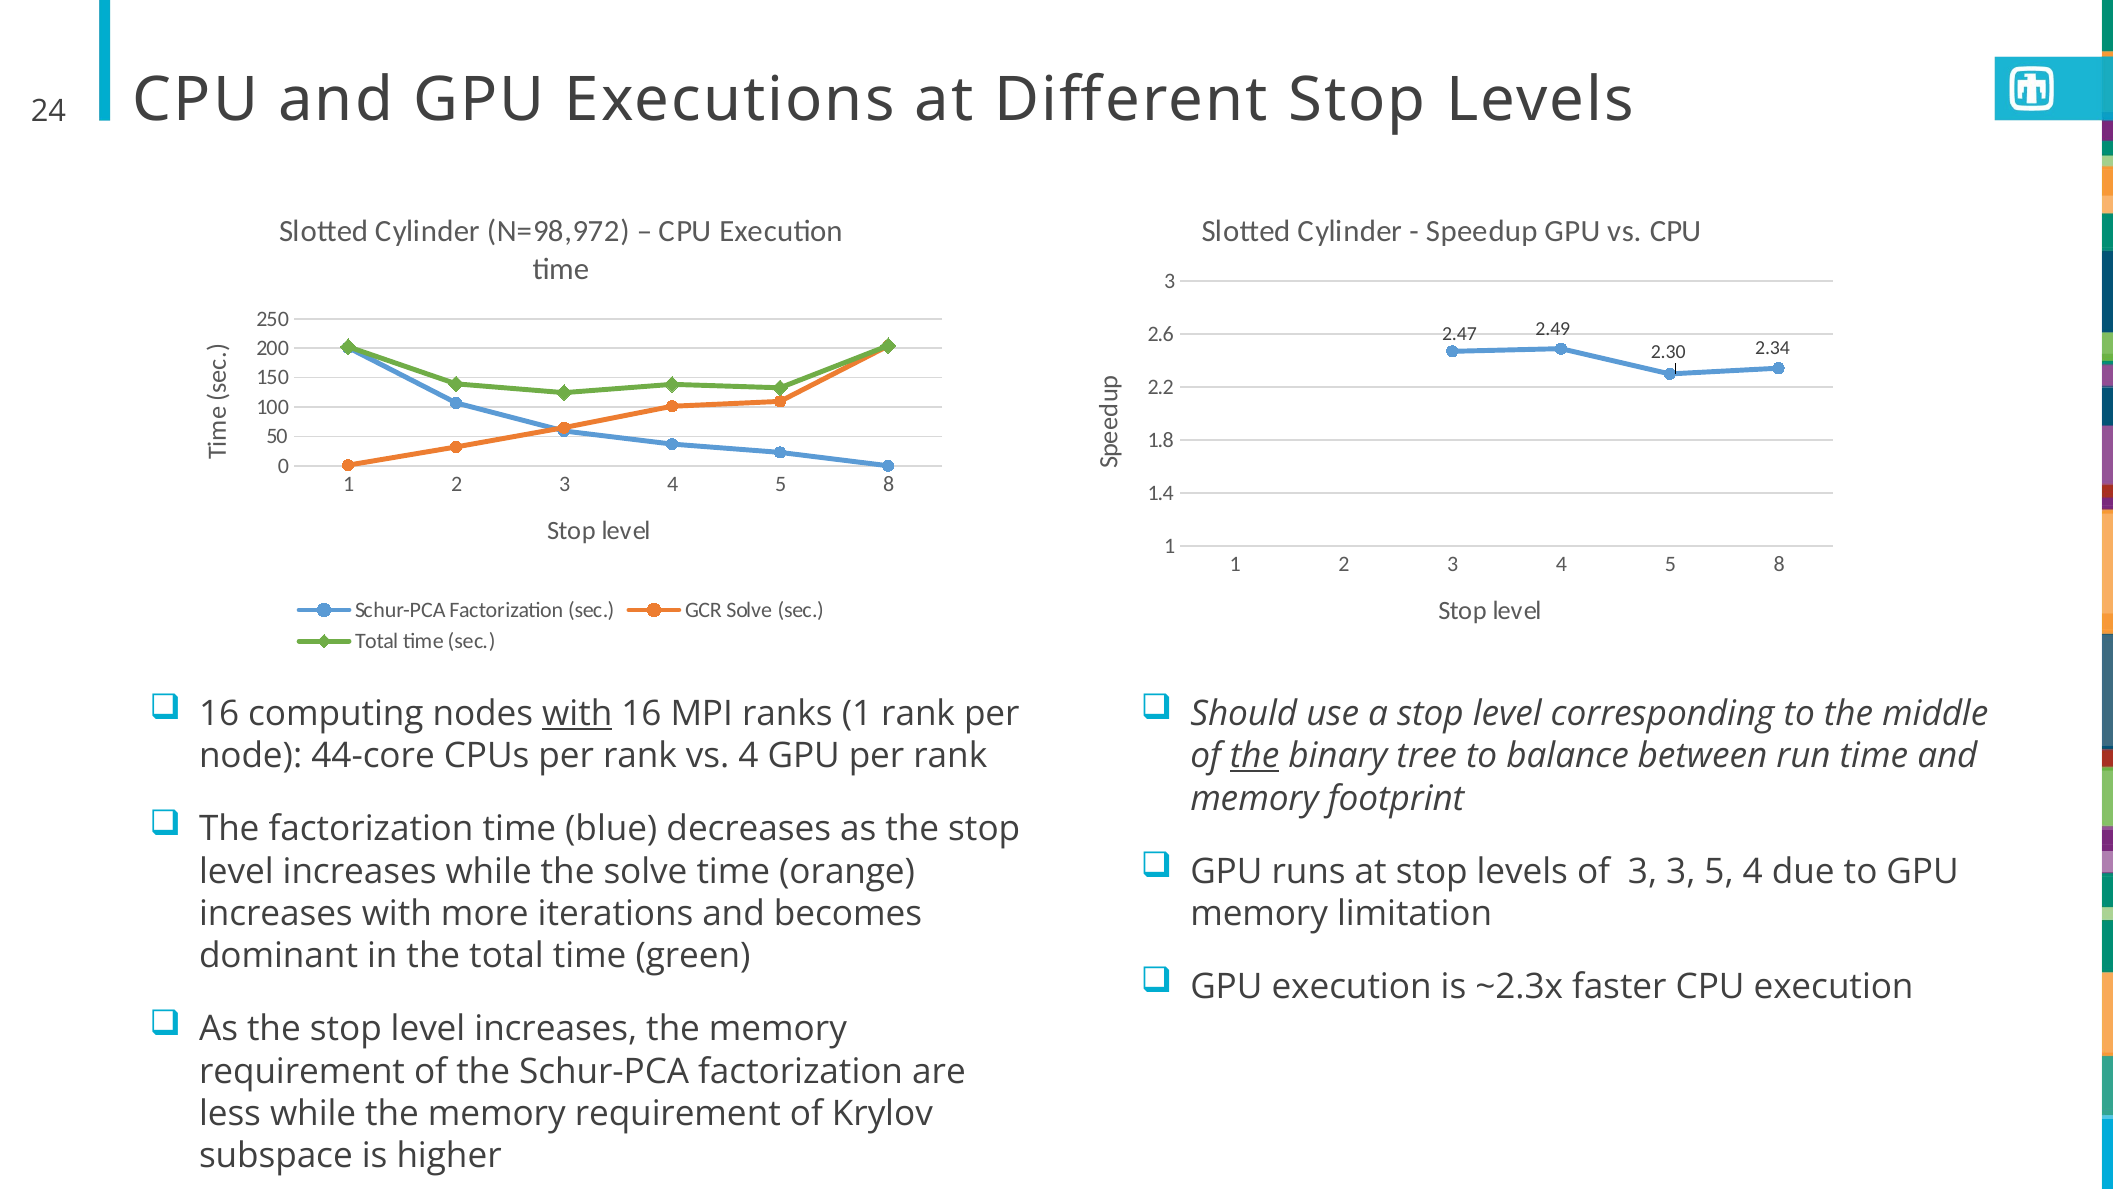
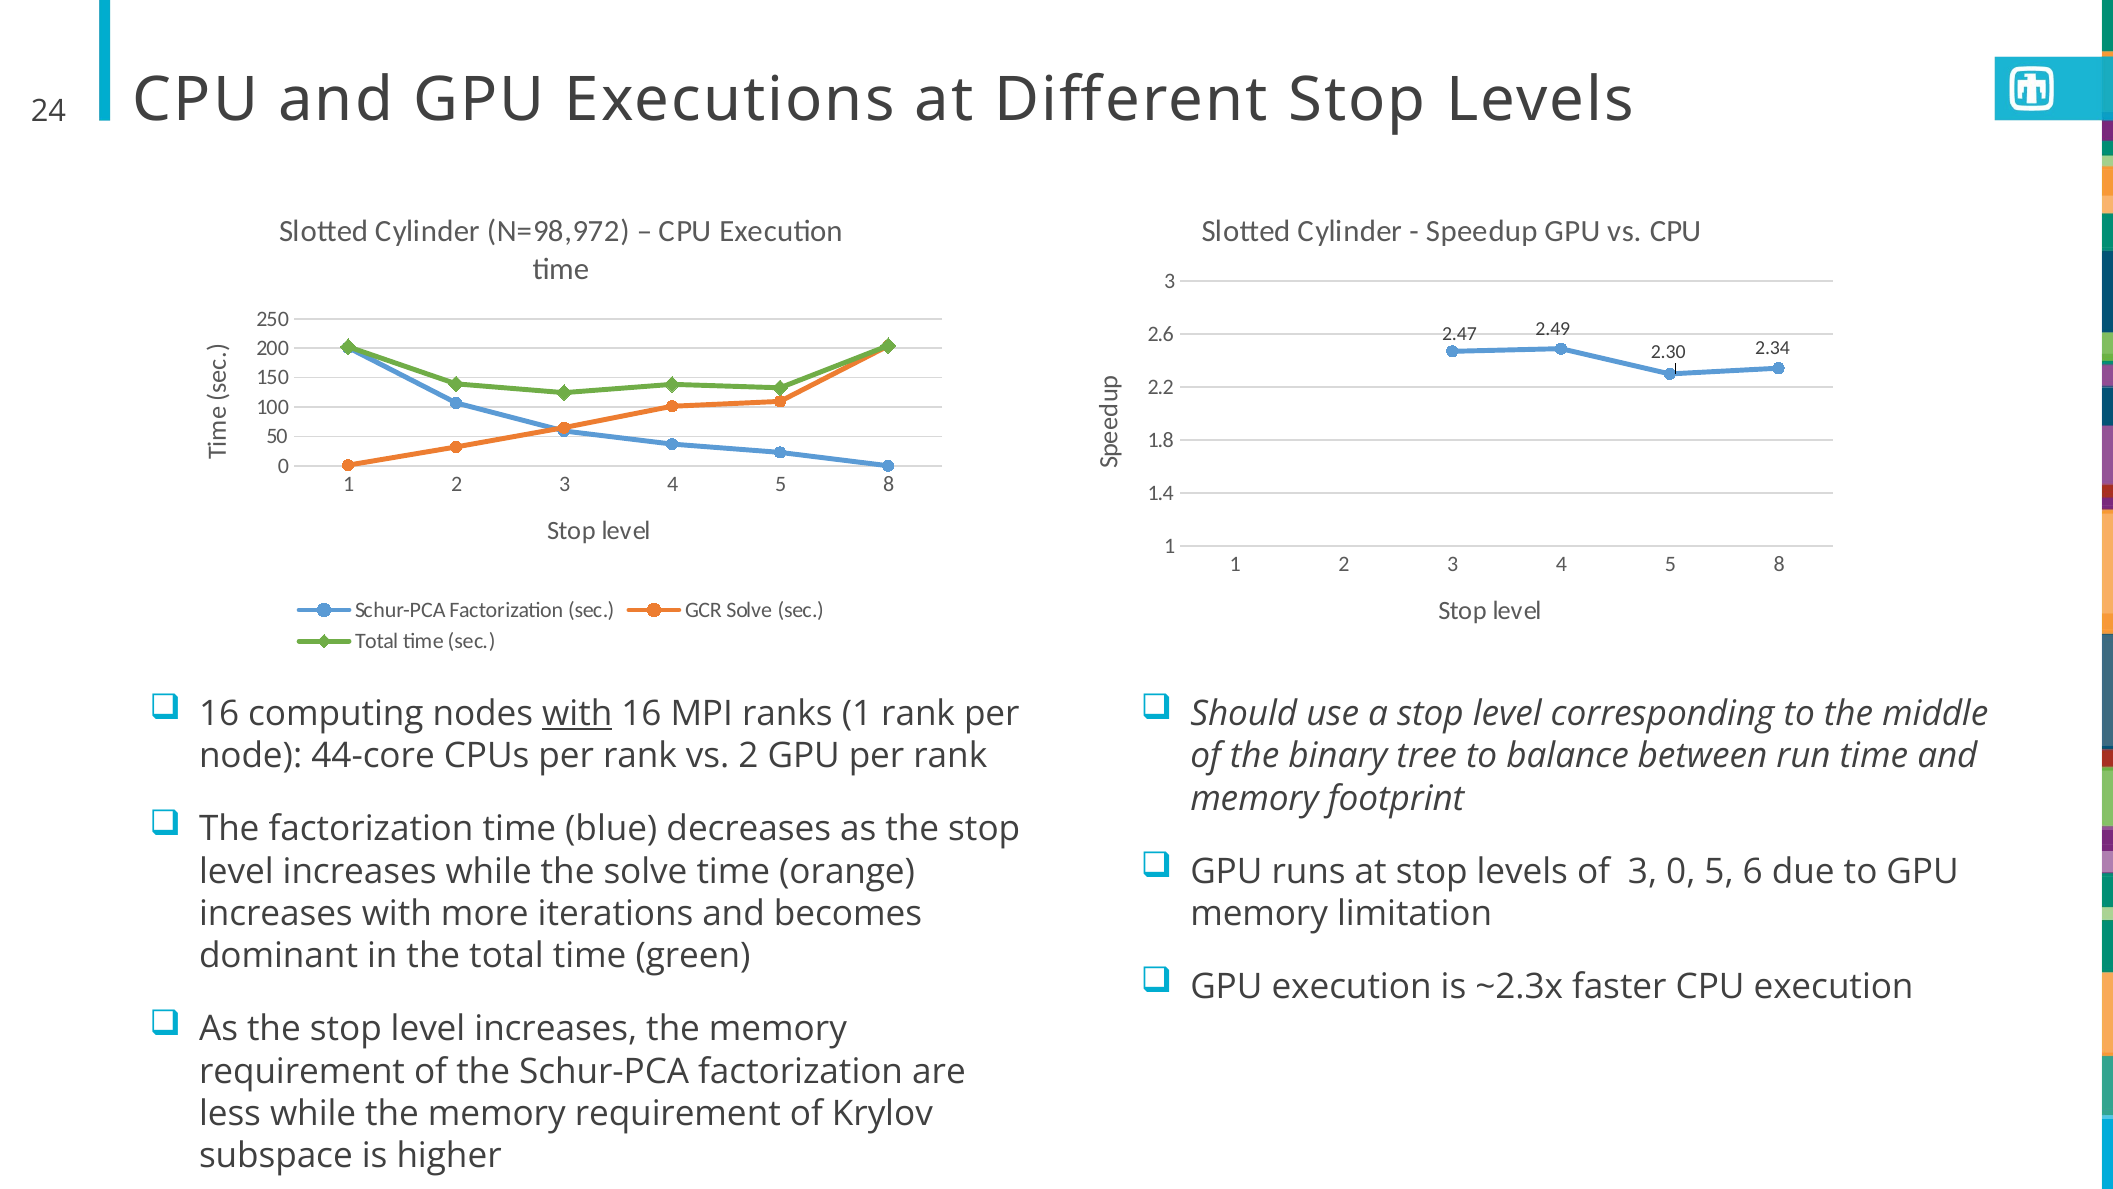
vs 4: 4 -> 2
the at (1255, 756) underline: present -> none
3 3: 3 -> 0
5 4: 4 -> 6
